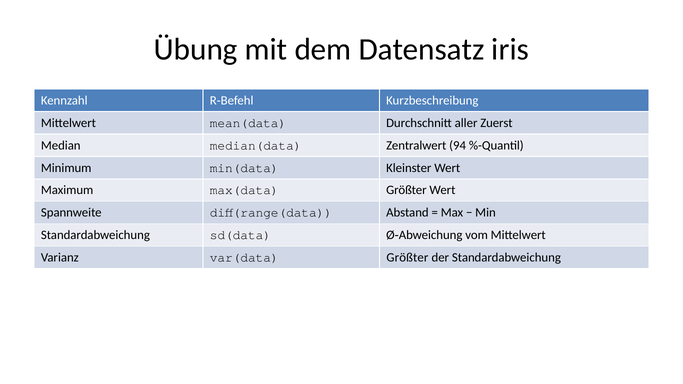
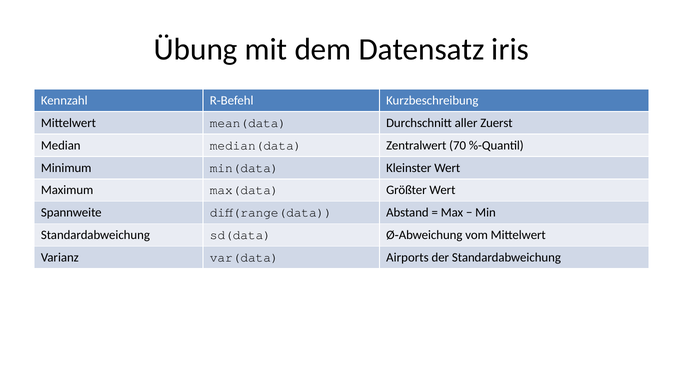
94: 94 -> 70
var(data Größter: Größter -> Airports
